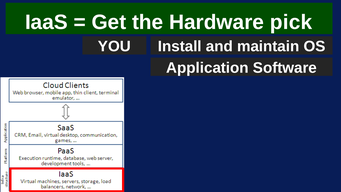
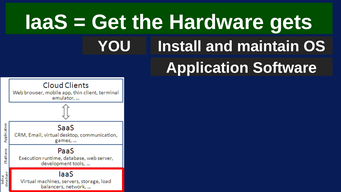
pick: pick -> gets
